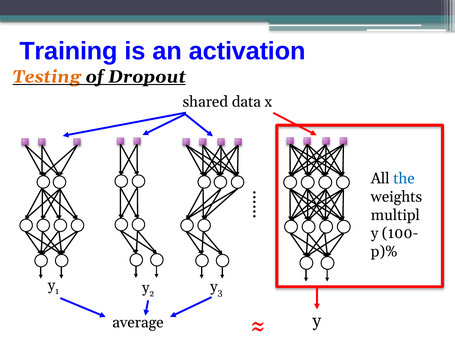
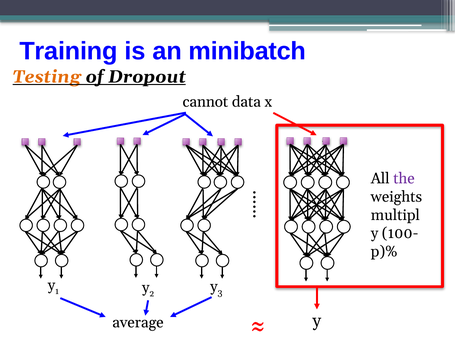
activation: activation -> minibatch
shared: shared -> cannot
the colour: blue -> purple
